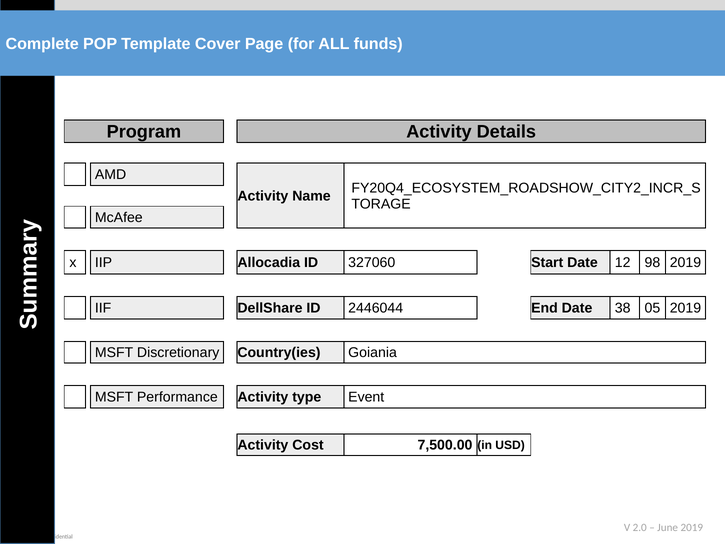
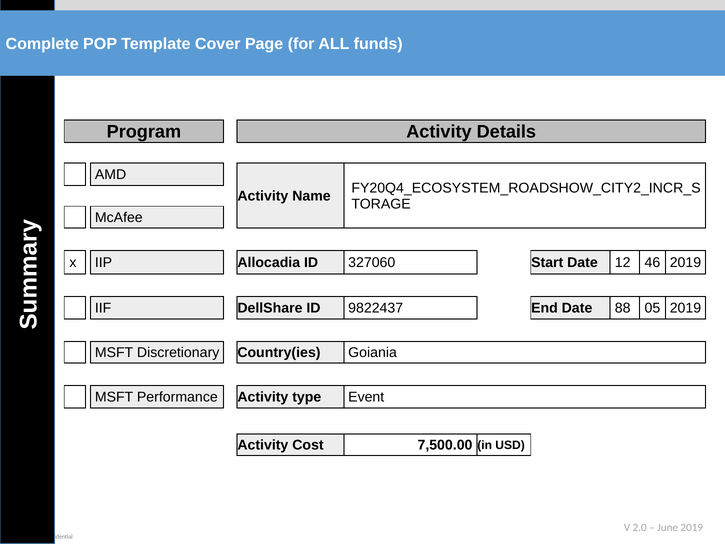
98: 98 -> 46
2446044: 2446044 -> 9822437
38: 38 -> 88
